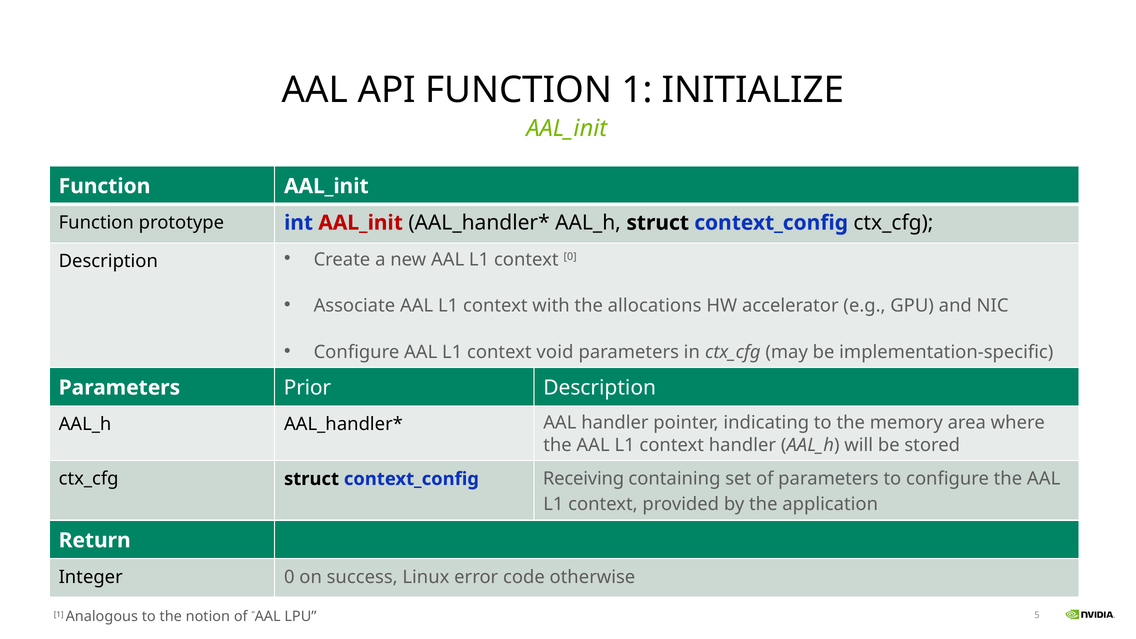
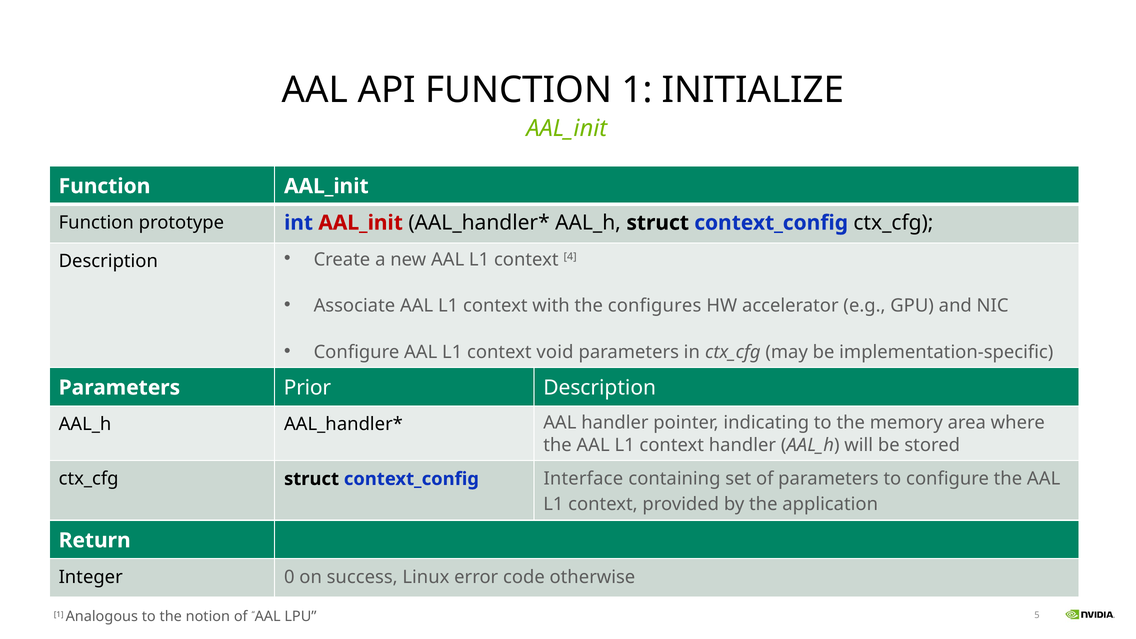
context 0: 0 -> 4
allocations: allocations -> configures
Receiving: Receiving -> Interface
